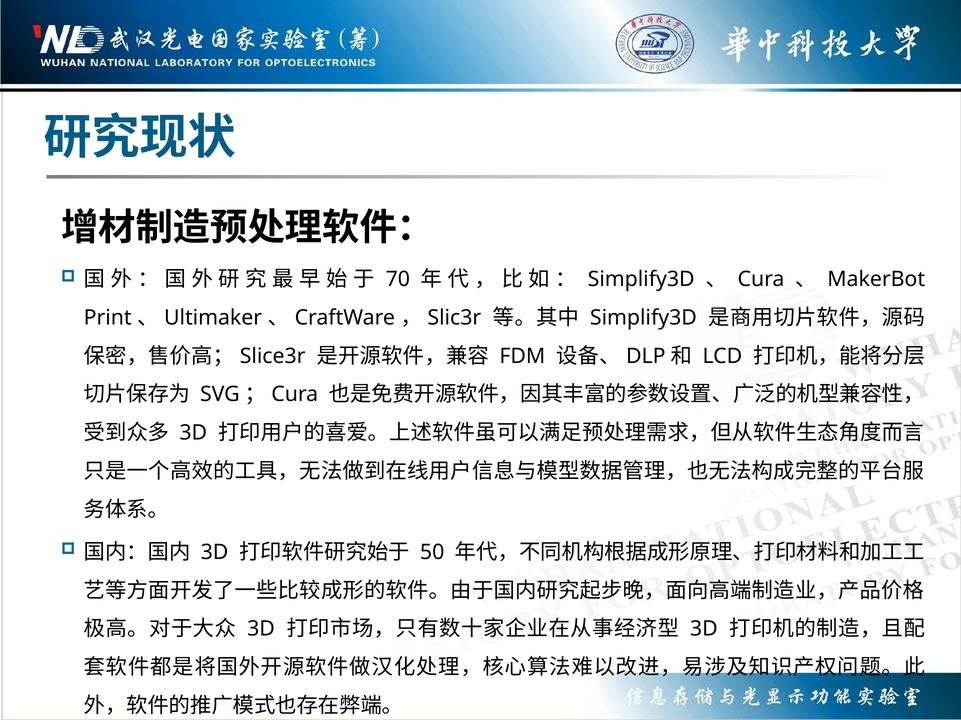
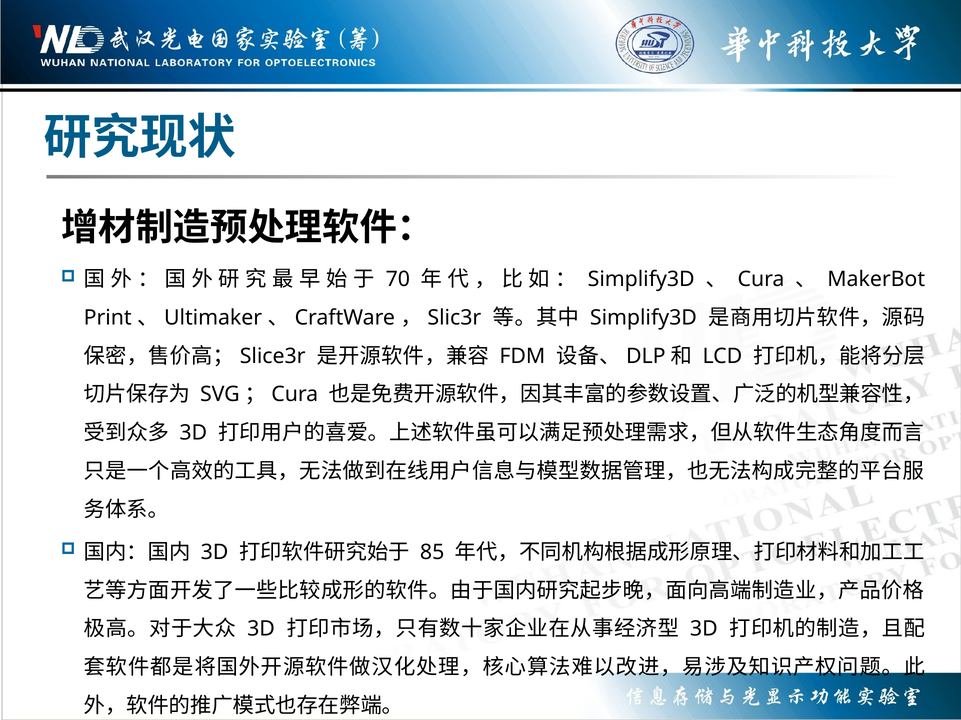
50: 50 -> 85
